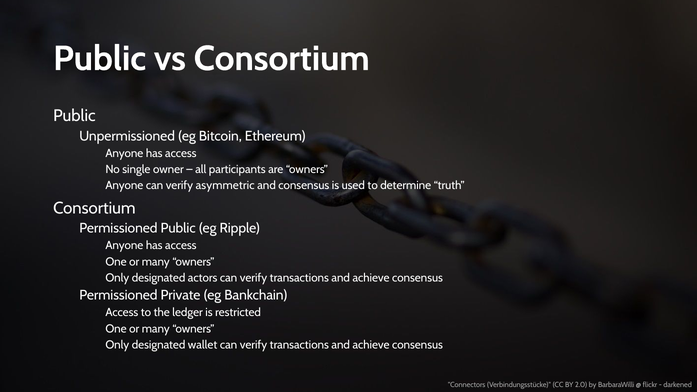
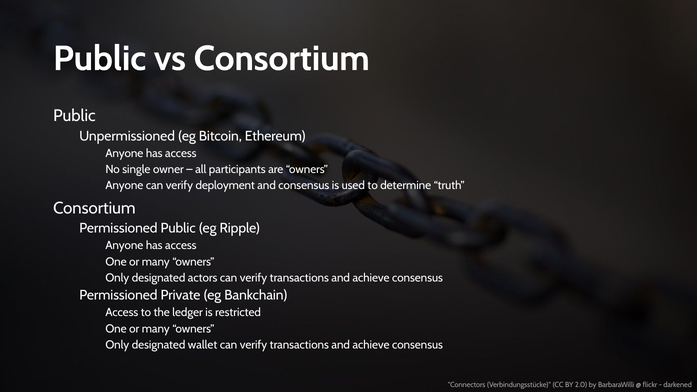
asymmetric: asymmetric -> deployment
